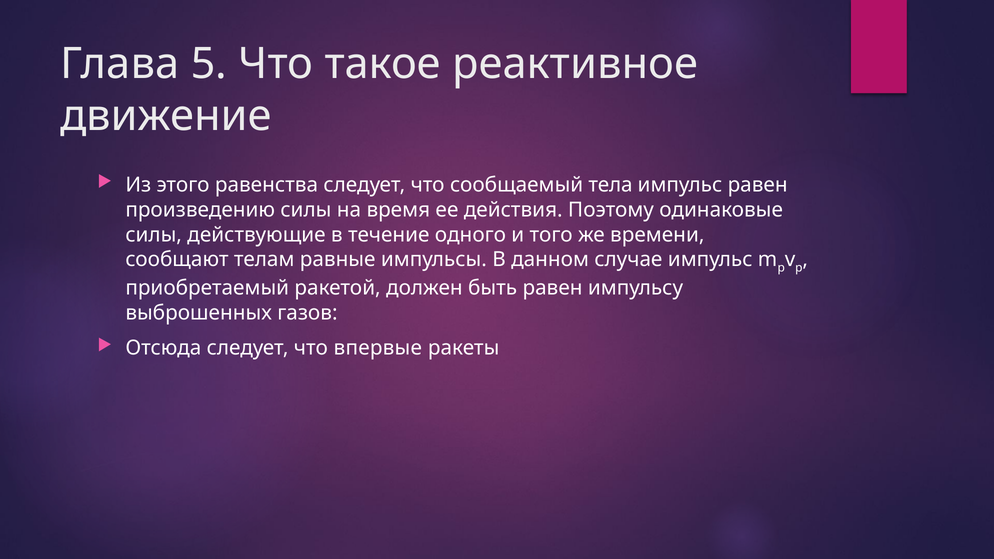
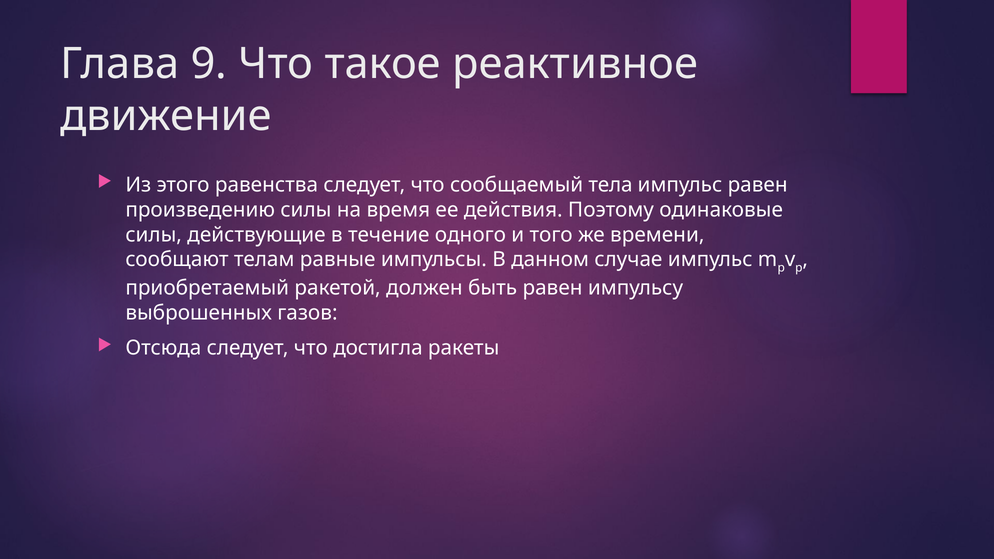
5: 5 -> 9
впервые: впервые -> достигла
